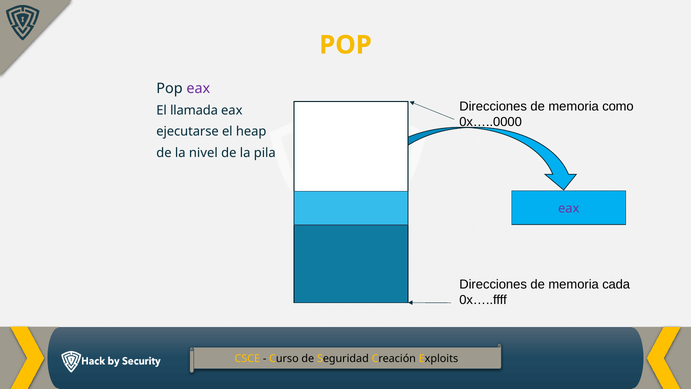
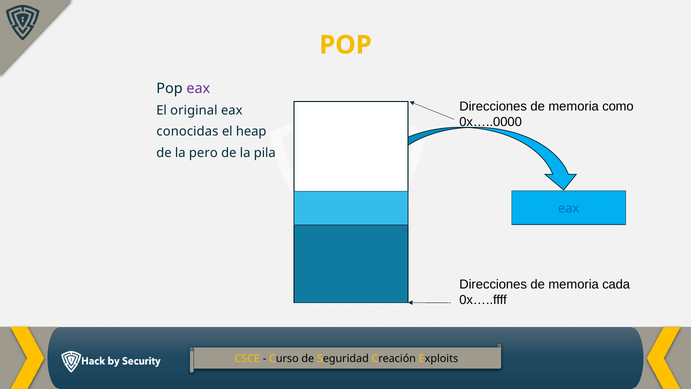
llamada: llamada -> original
ejecutarse: ejecutarse -> conocidas
nivel: nivel -> pero
eax at (569, 208) colour: purple -> blue
